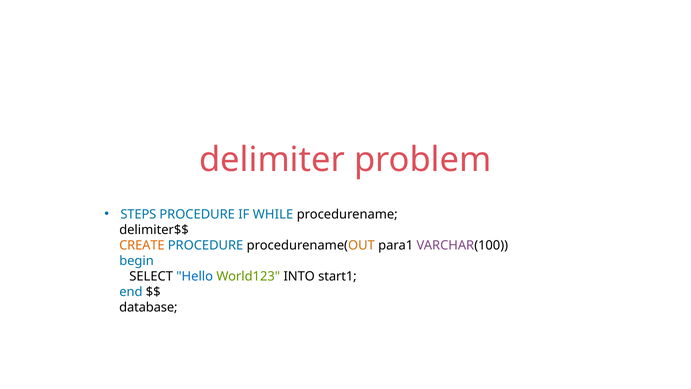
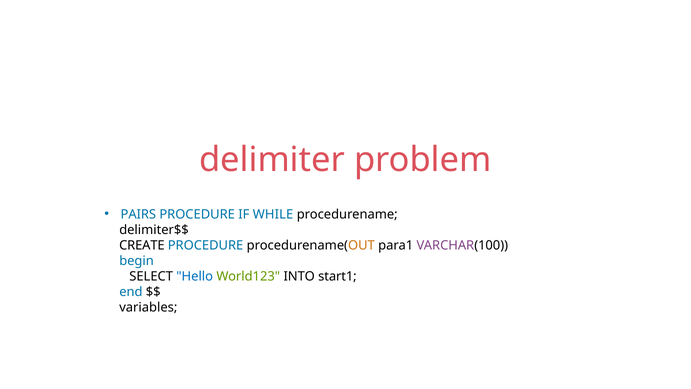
STEPS: STEPS -> PAIRS
CREATE colour: orange -> black
database: database -> variables
